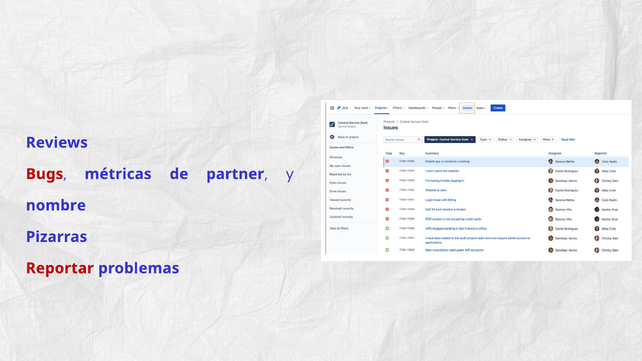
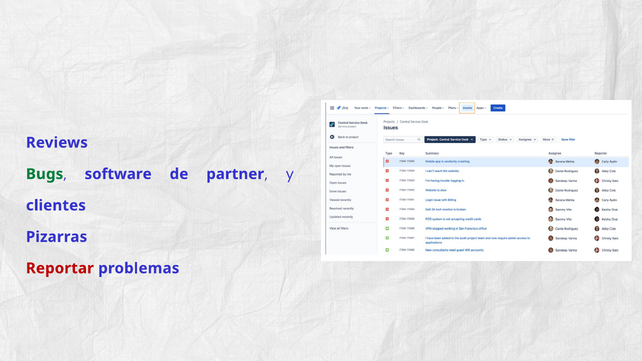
Bugs colour: red -> green
métricas: métricas -> software
nombre: nombre -> clientes
